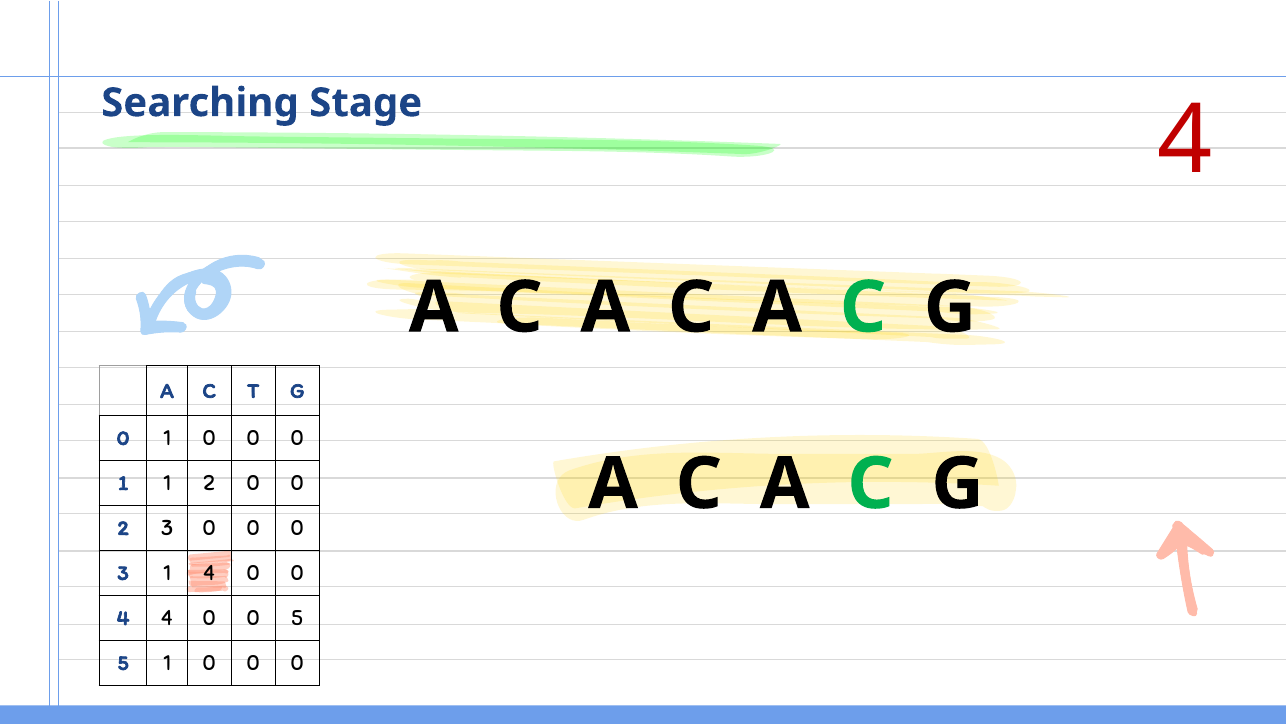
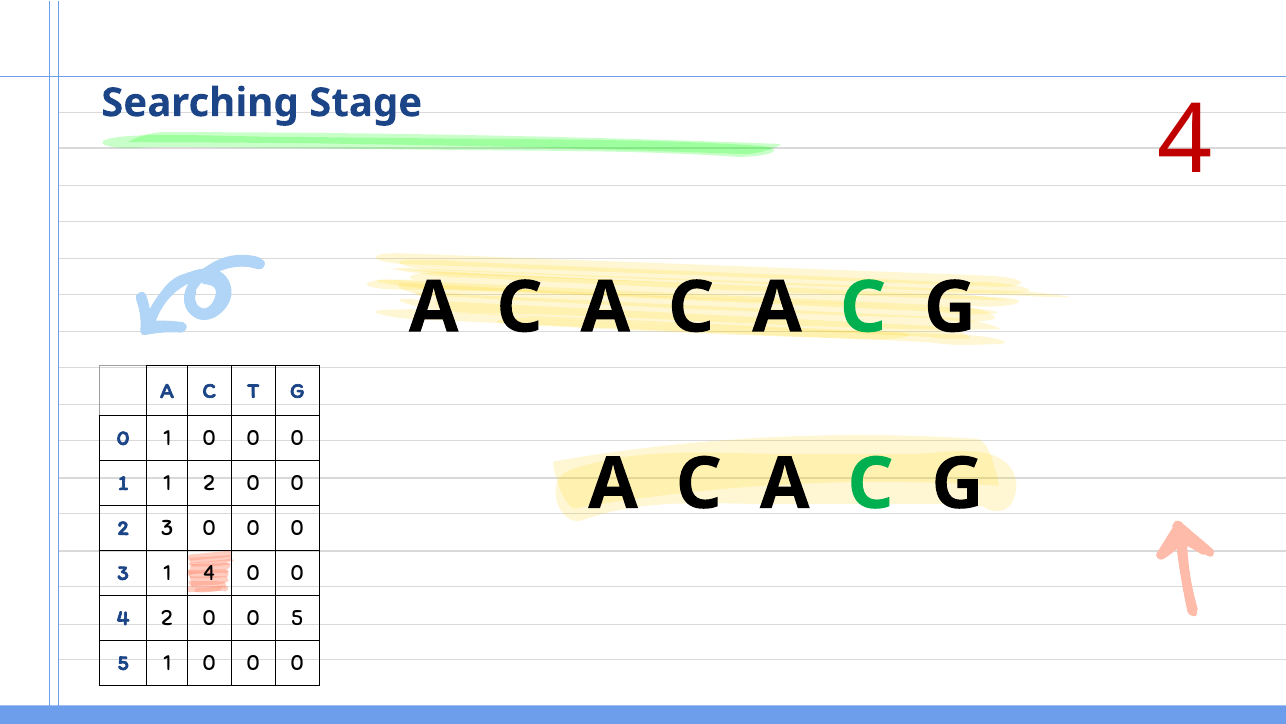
4 4: 4 -> 2
